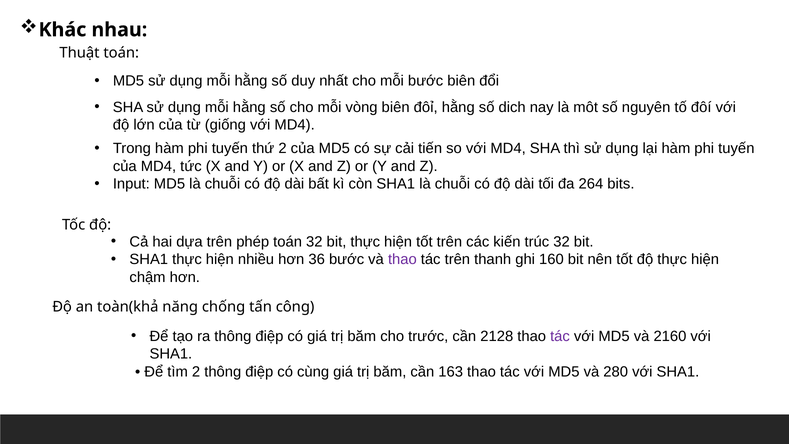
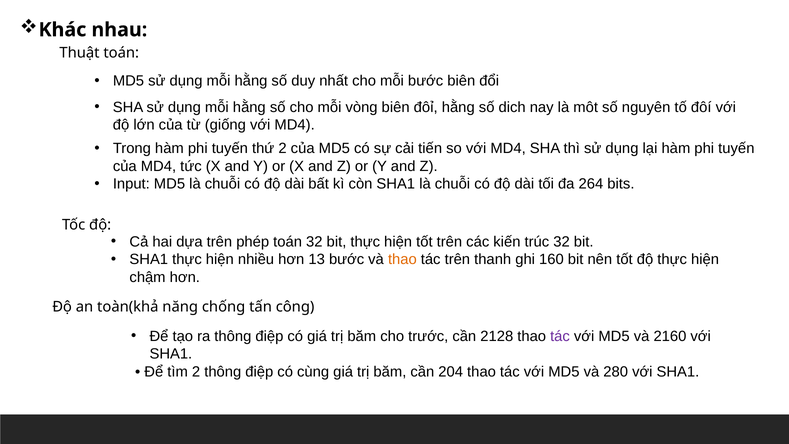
36: 36 -> 13
thao at (402, 259) colour: purple -> orange
163: 163 -> 204
